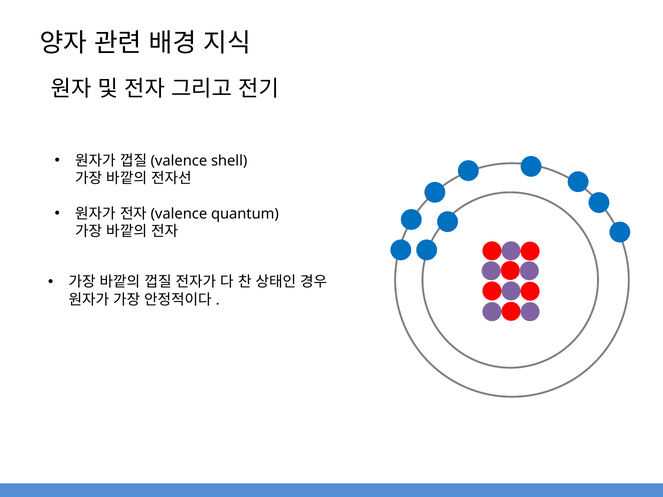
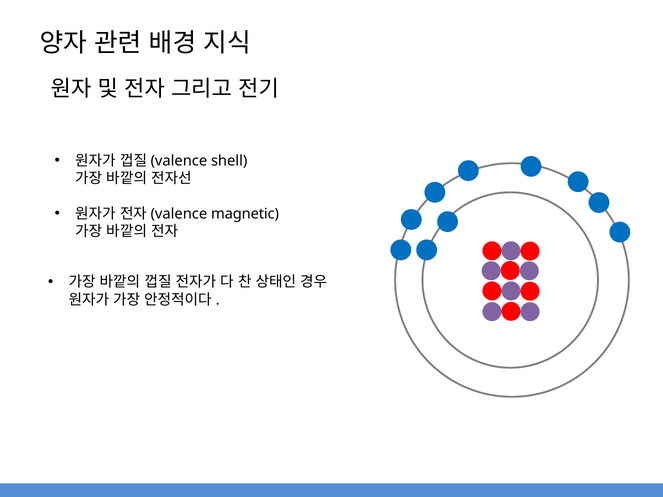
quantum: quantum -> magnetic
